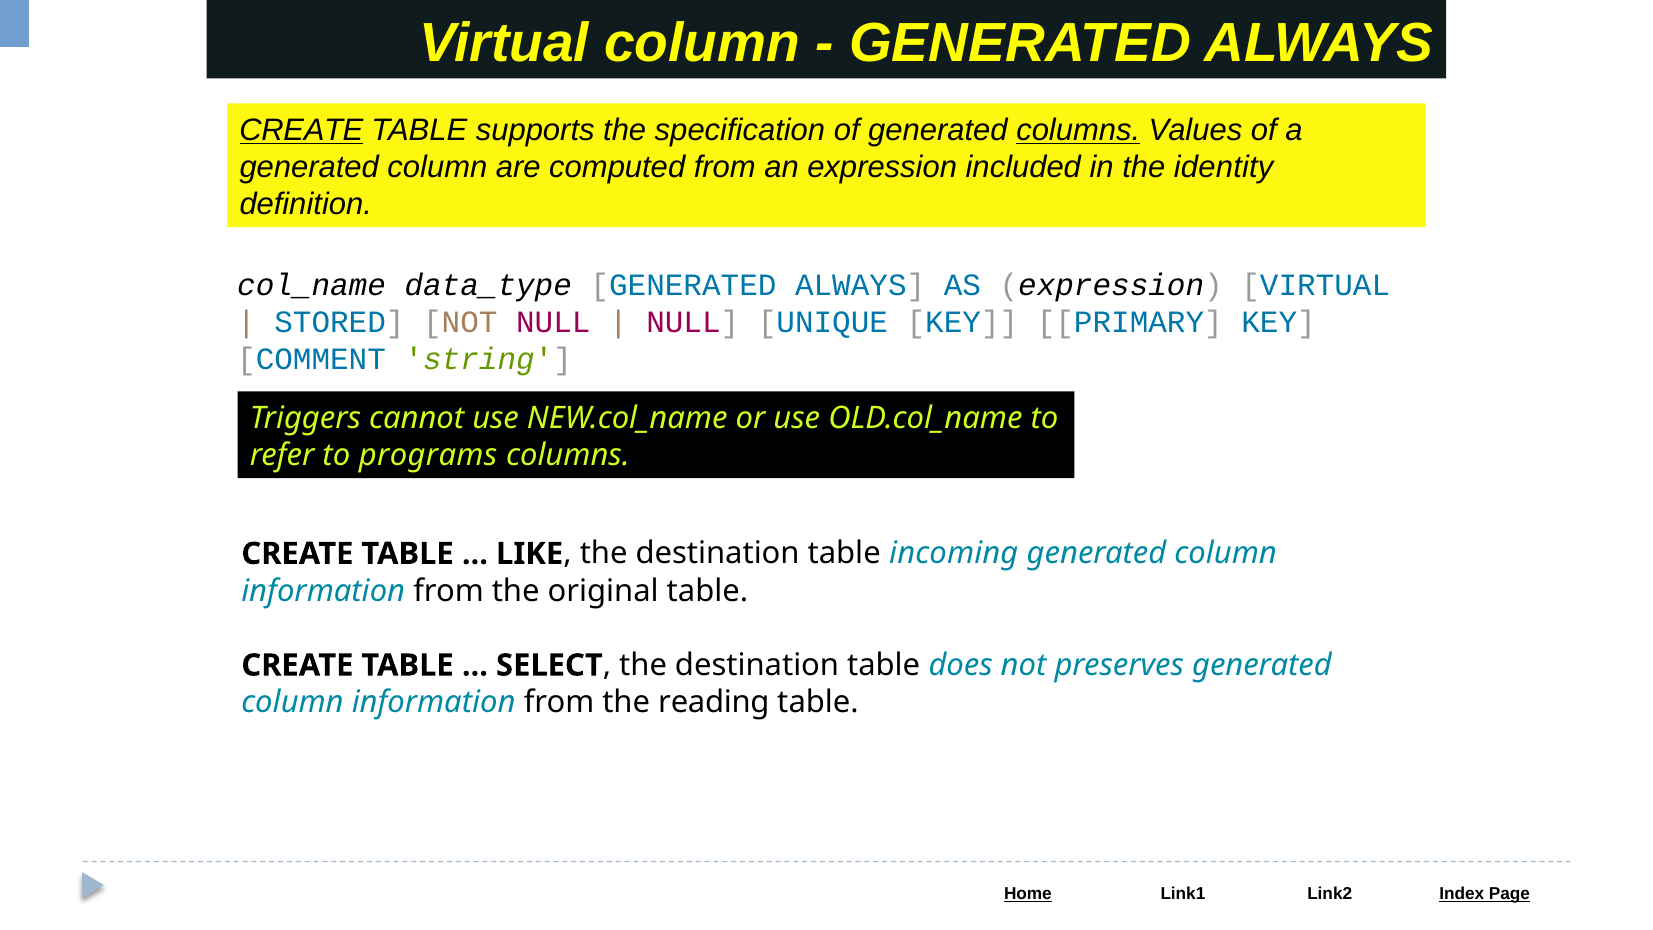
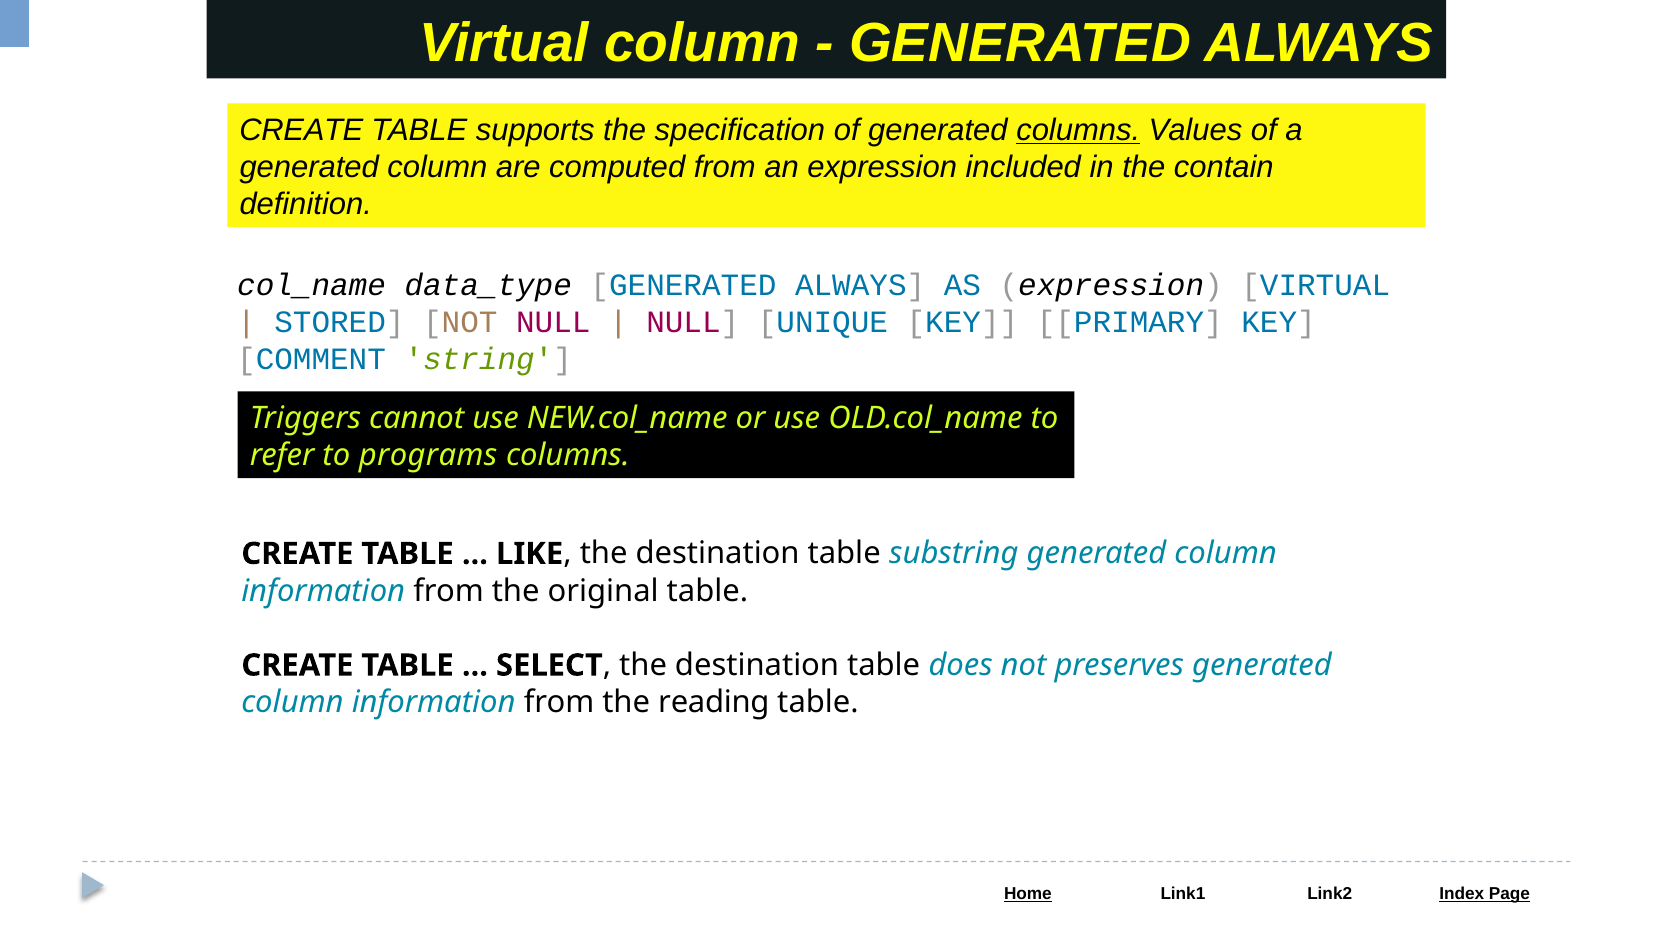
CREATE at (301, 130) underline: present -> none
identity: identity -> contain
incoming: incoming -> substring
